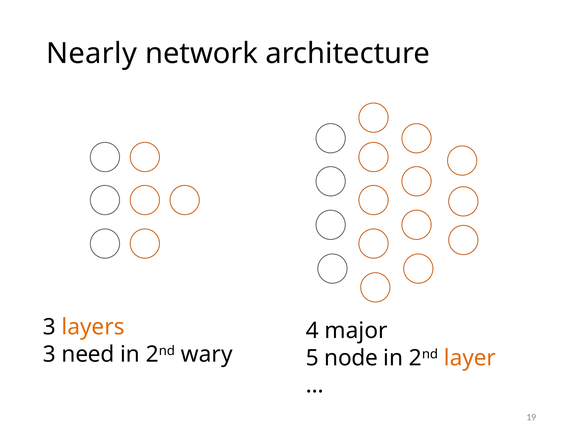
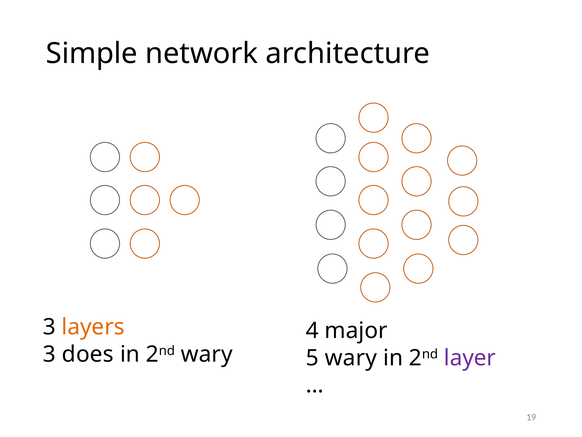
Nearly: Nearly -> Simple
need: need -> does
5 node: node -> wary
layer colour: orange -> purple
